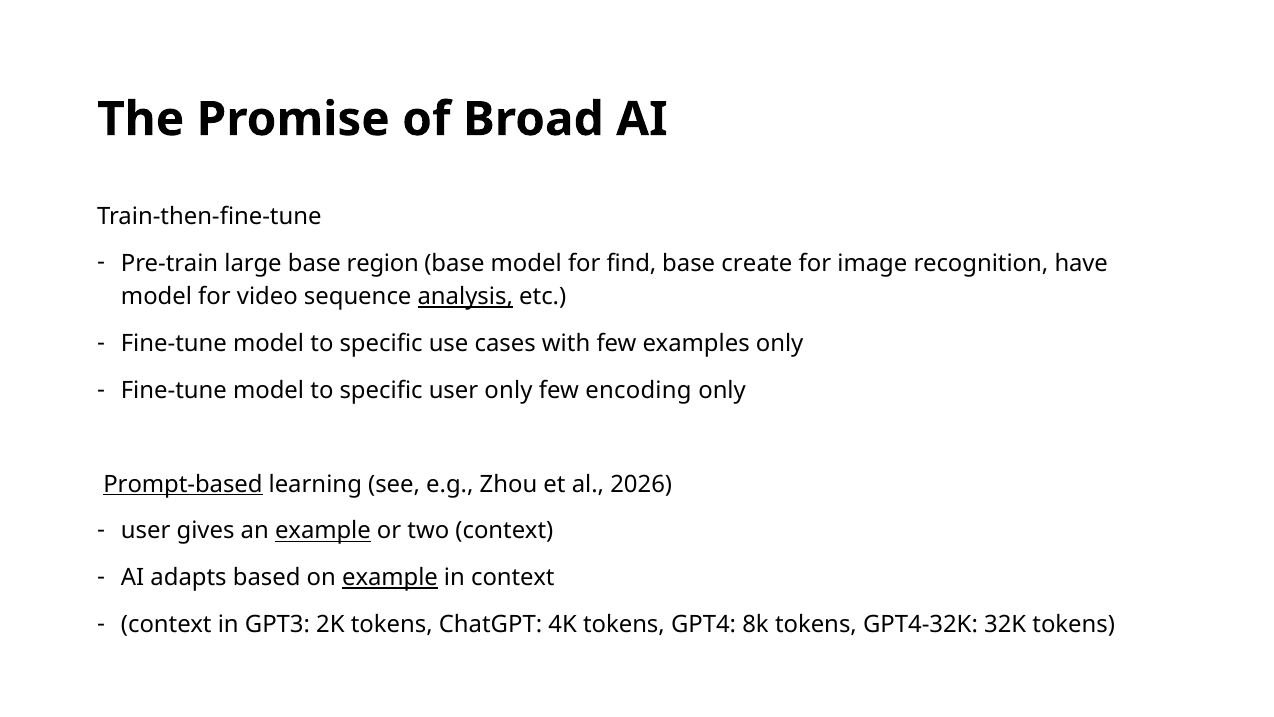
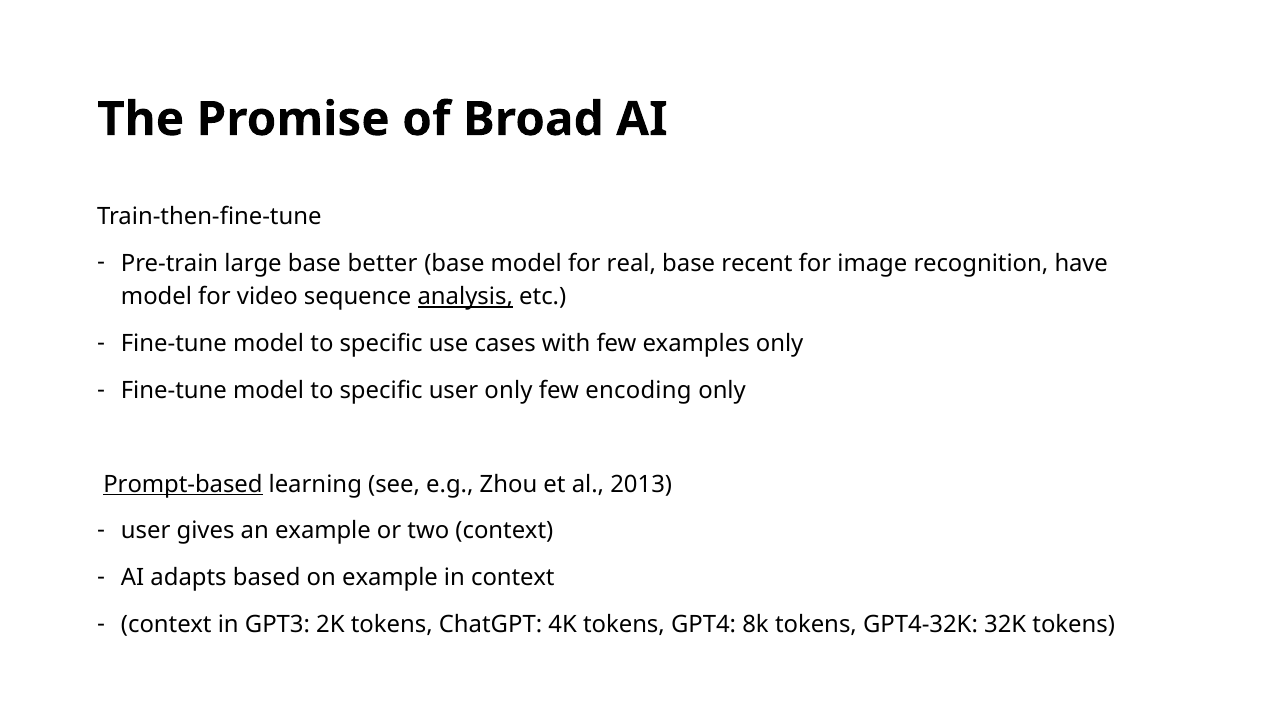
region: region -> better
find: find -> real
create: create -> recent
2026: 2026 -> 2013
example at (323, 531) underline: present -> none
example at (390, 577) underline: present -> none
